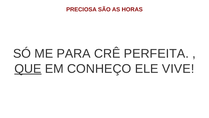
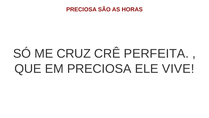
PARA: PARA -> CRUZ
QUE underline: present -> none
EM CONHEÇO: CONHEÇO -> PRECIOSA
